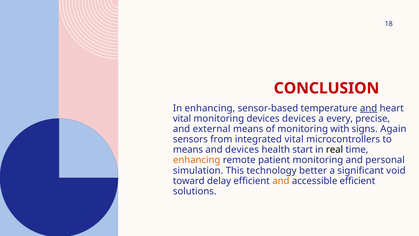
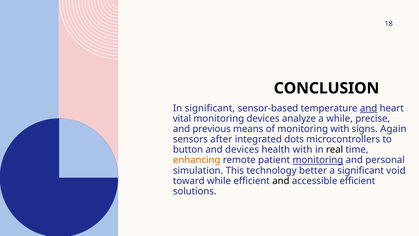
CONCLUSION colour: red -> black
In enhancing: enhancing -> significant
devices devices: devices -> analyze
a every: every -> while
external: external -> previous
from: from -> after
integrated vital: vital -> dots
means at (188, 150): means -> button
health start: start -> with
monitoring at (318, 160) underline: none -> present
toward delay: delay -> while
and at (281, 181) colour: orange -> black
